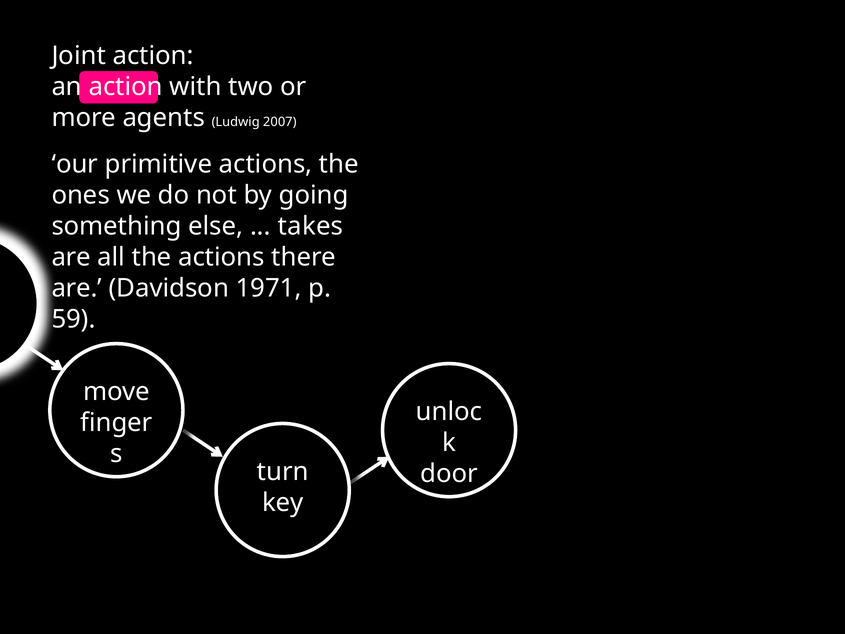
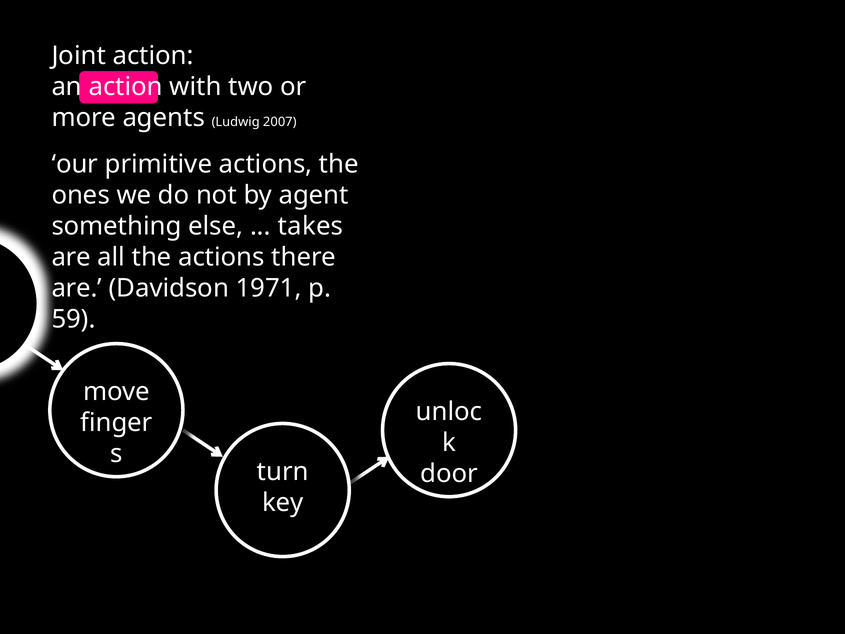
going: going -> agent
